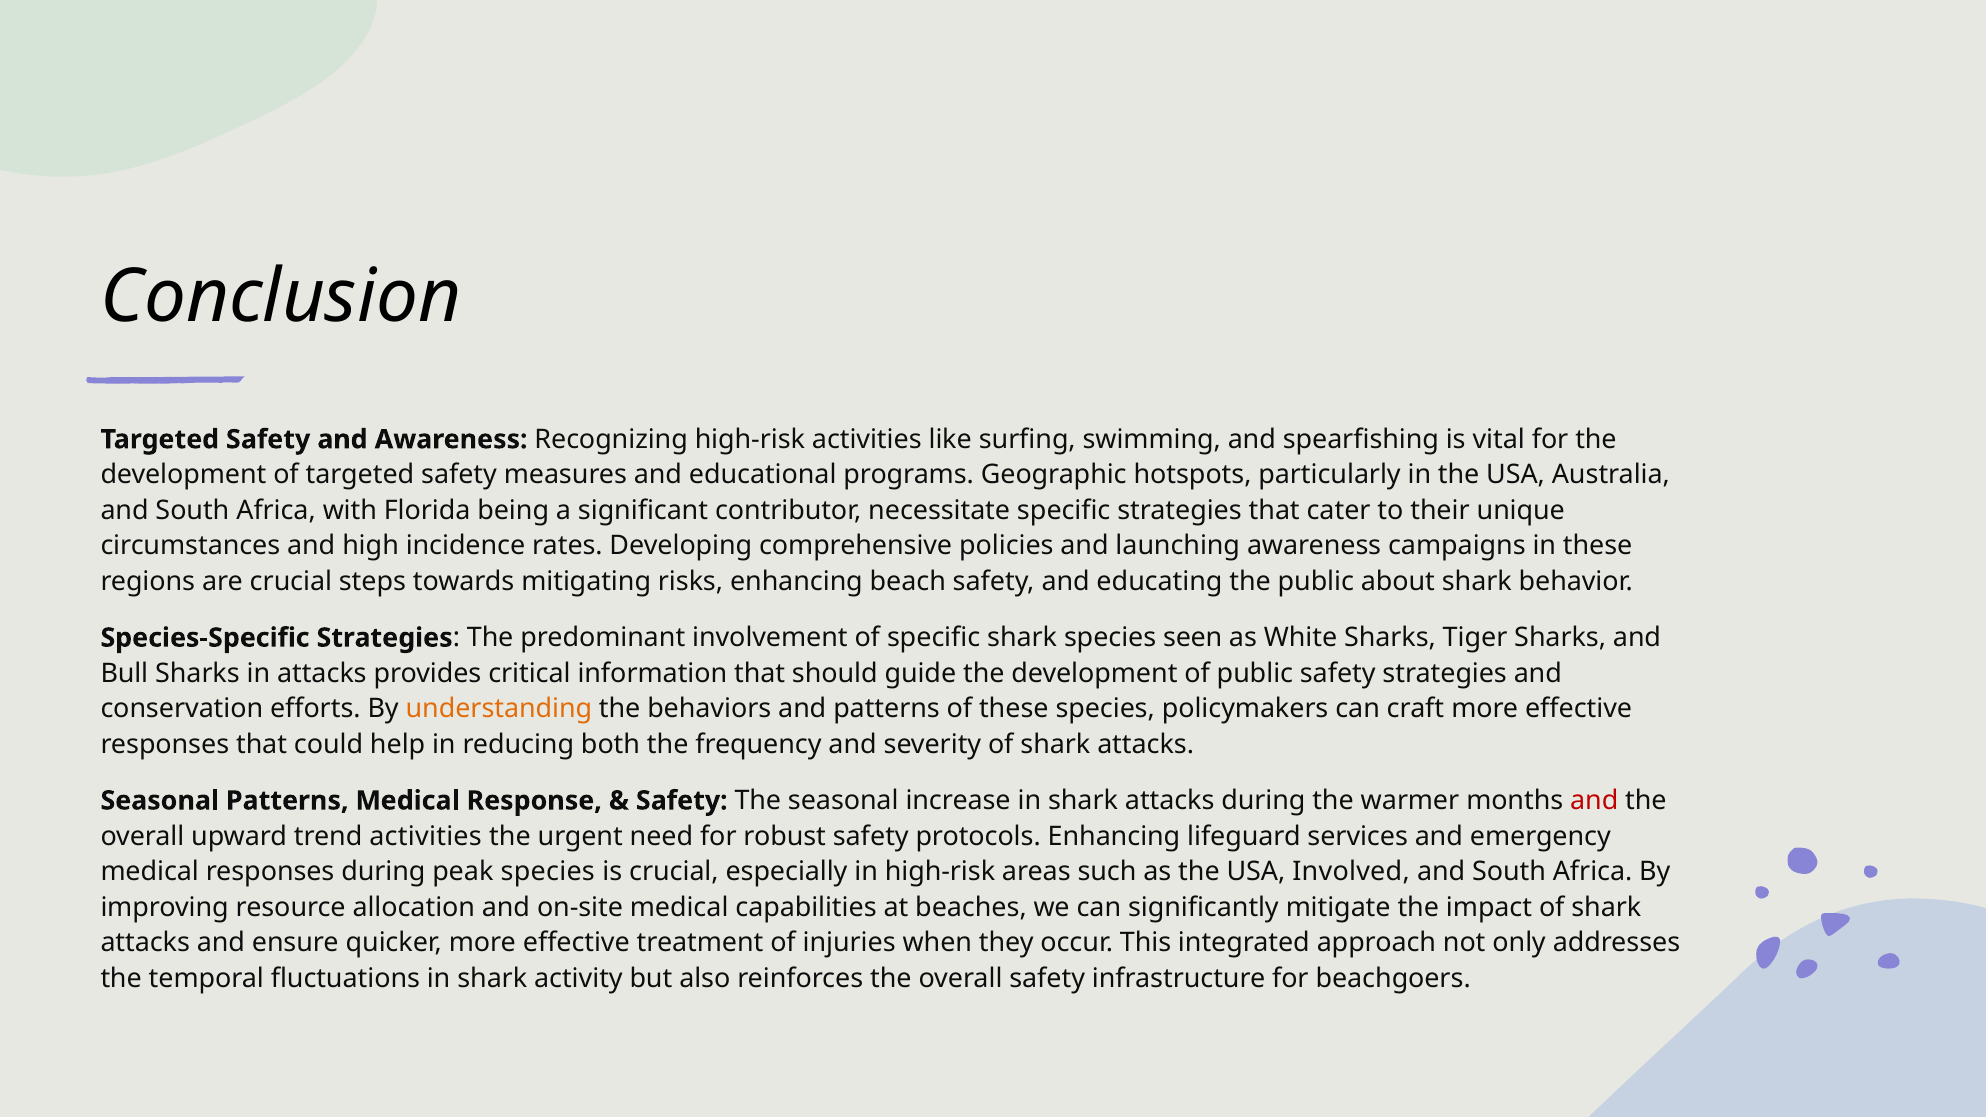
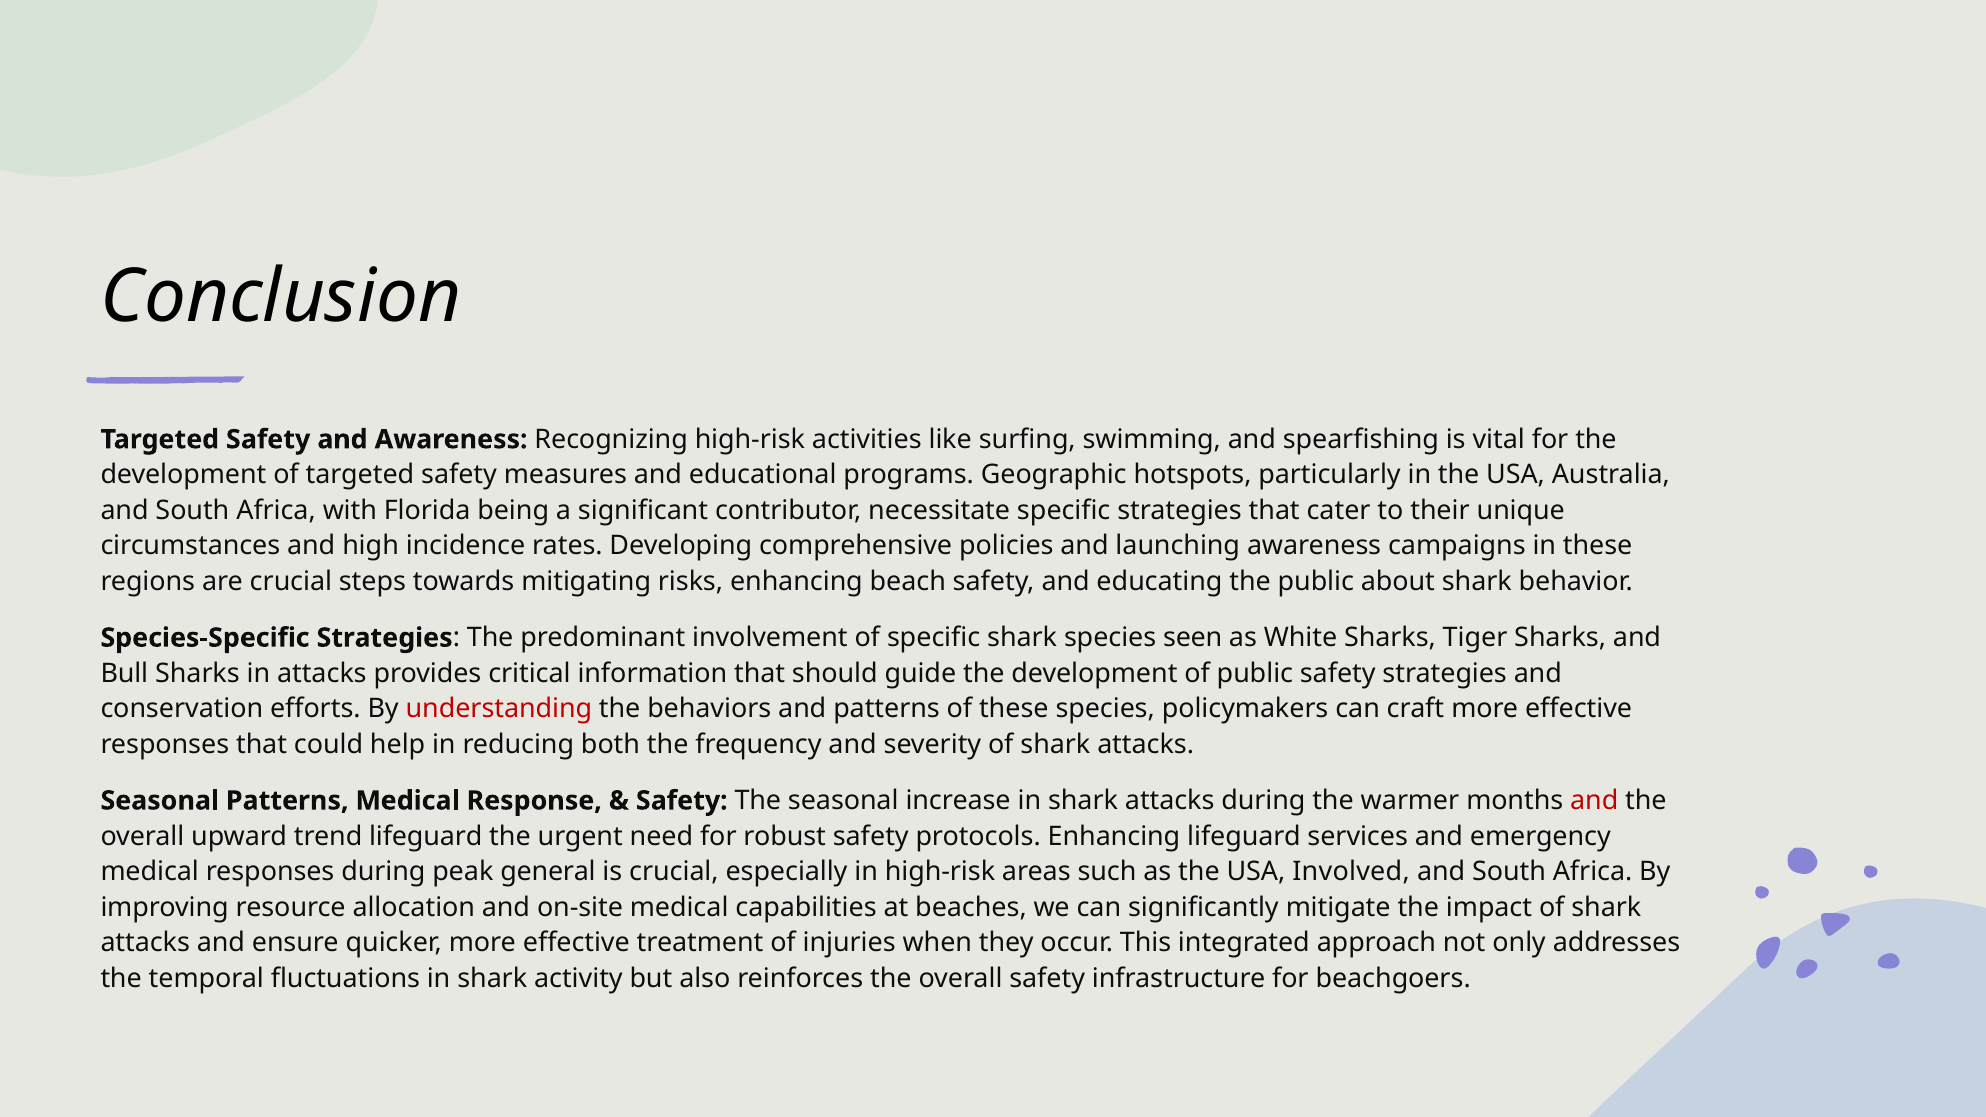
understanding colour: orange -> red
trend activities: activities -> lifeguard
peak species: species -> general
